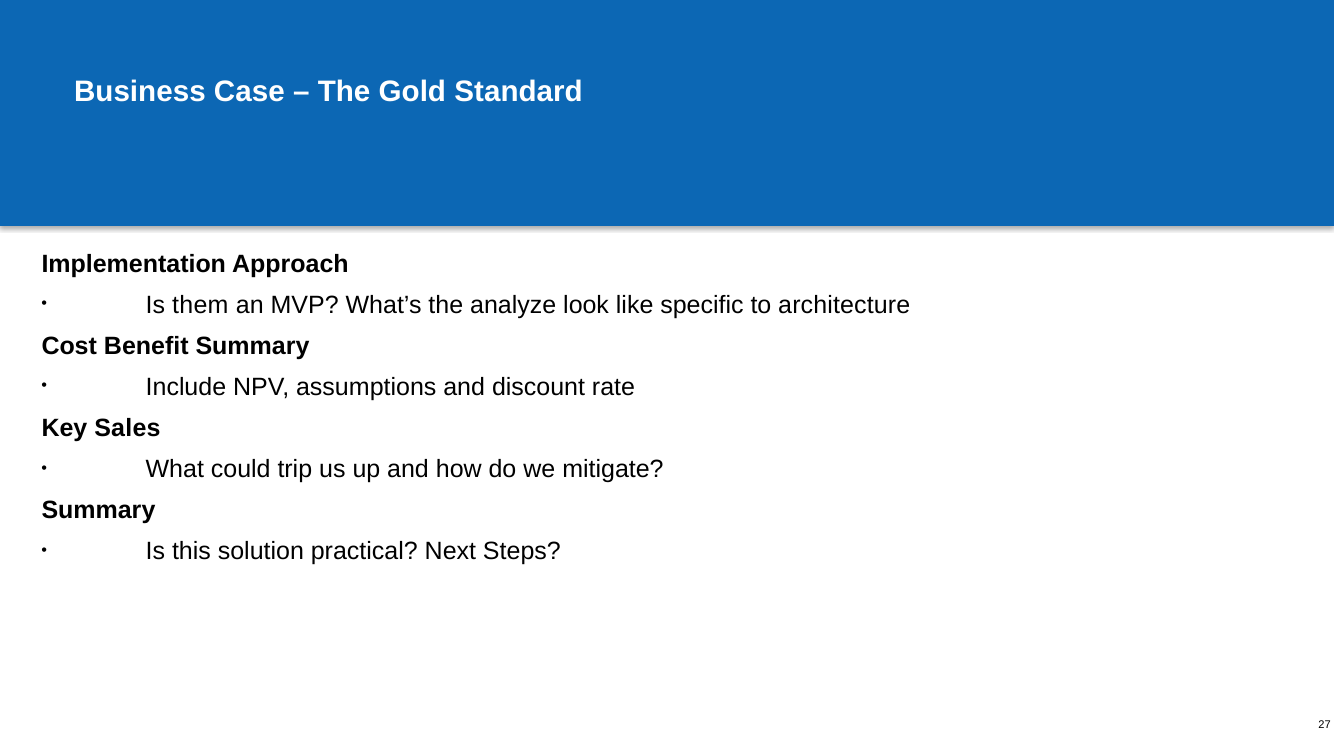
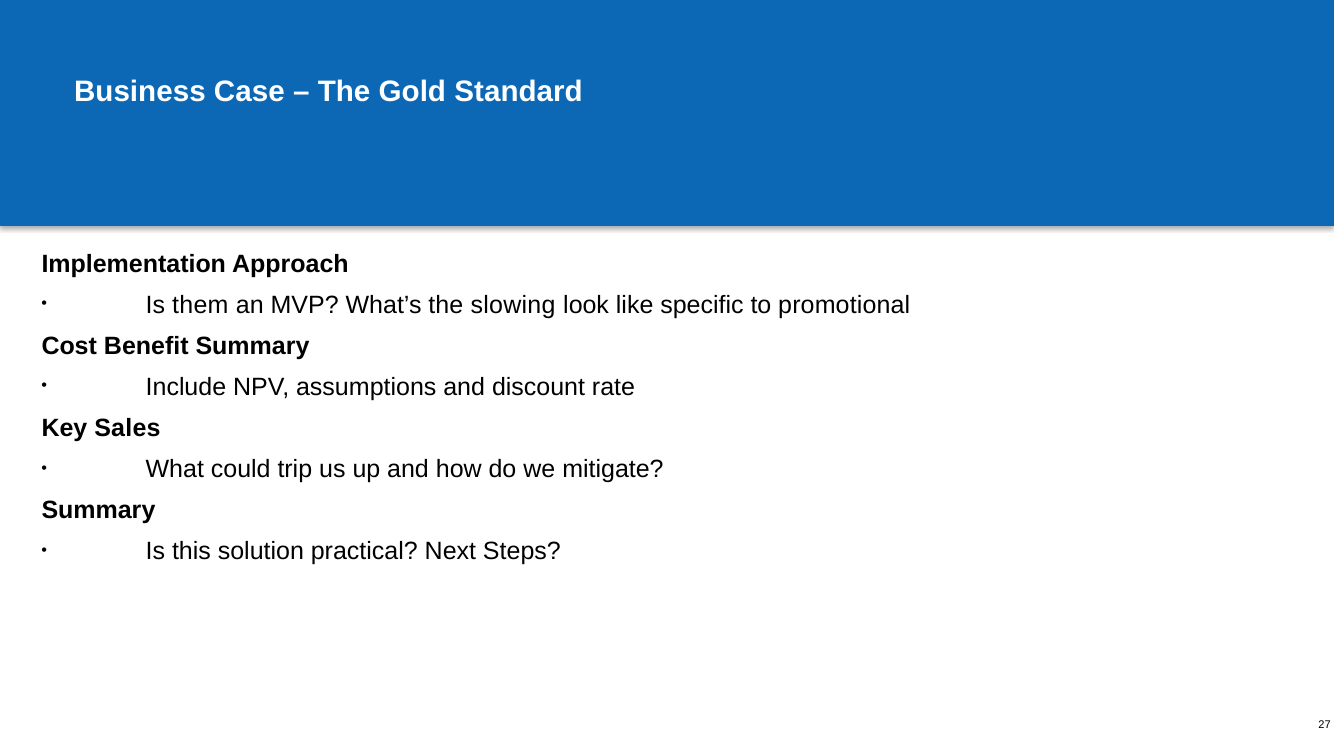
analyze: analyze -> slowing
architecture: architecture -> promotional
